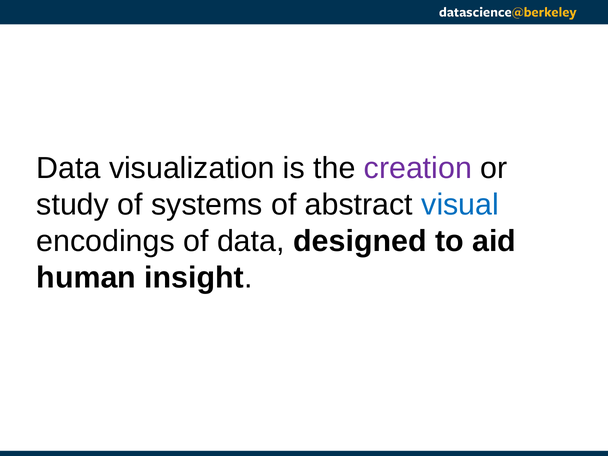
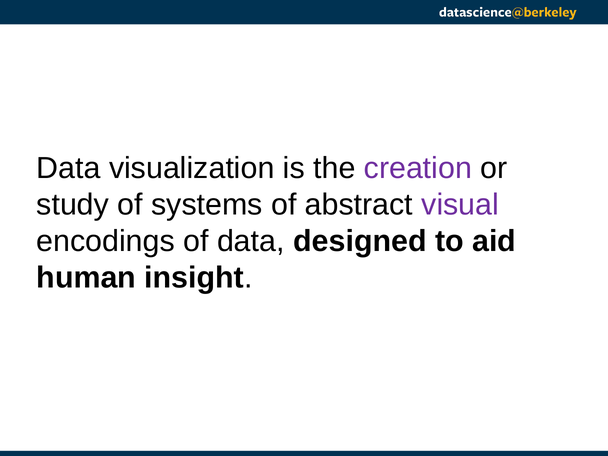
visual colour: blue -> purple
